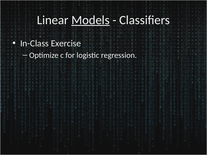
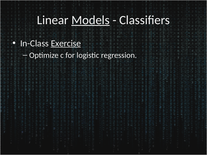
Exercise underline: none -> present
